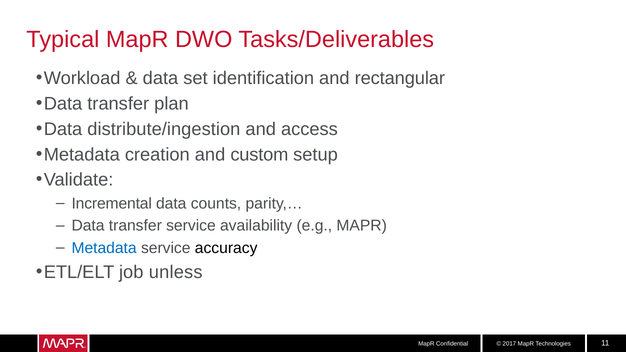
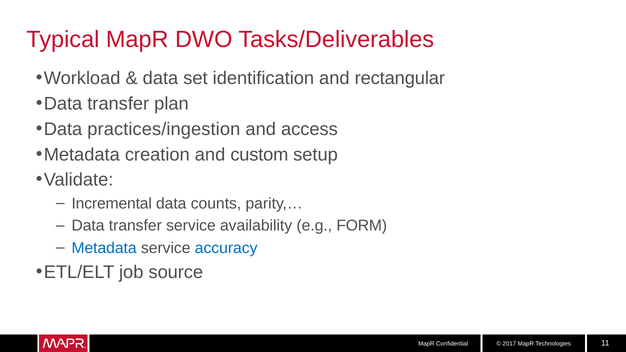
distribute/ingestion: distribute/ingestion -> practices/ingestion
e.g MAPR: MAPR -> FORM
accuracy colour: black -> blue
unless: unless -> source
